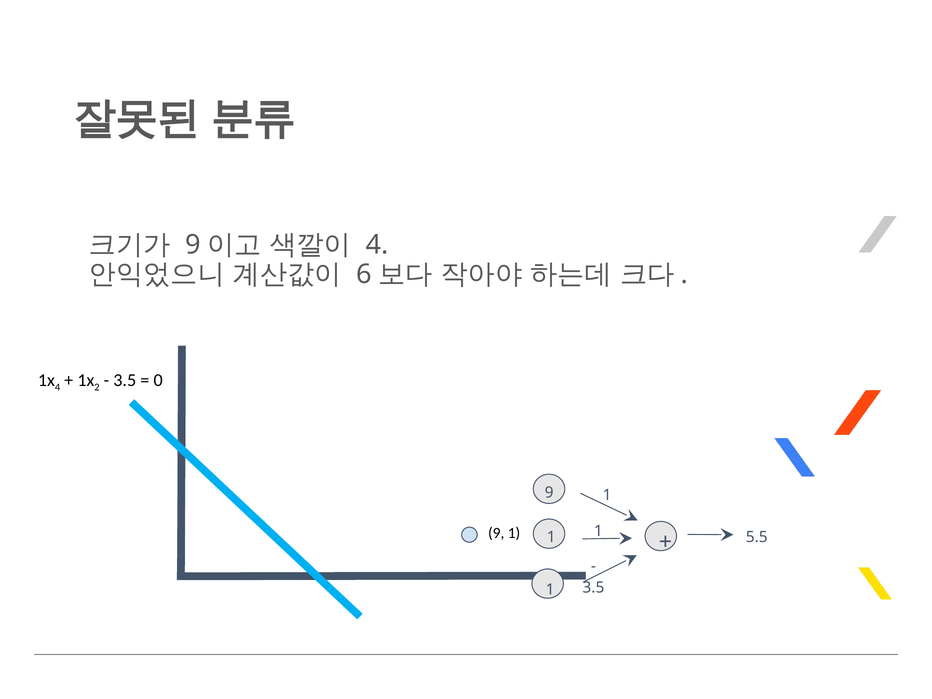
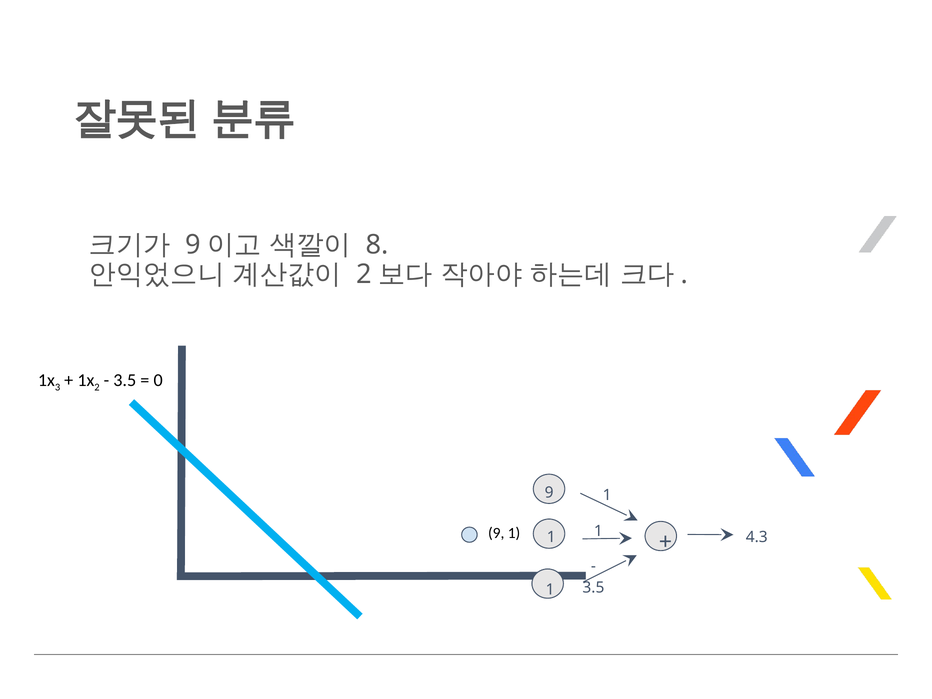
4 at (377, 245): 4 -> 8
6 at (364, 274): 6 -> 2
4 at (58, 387): 4 -> 3
5.5: 5.5 -> 4.3
